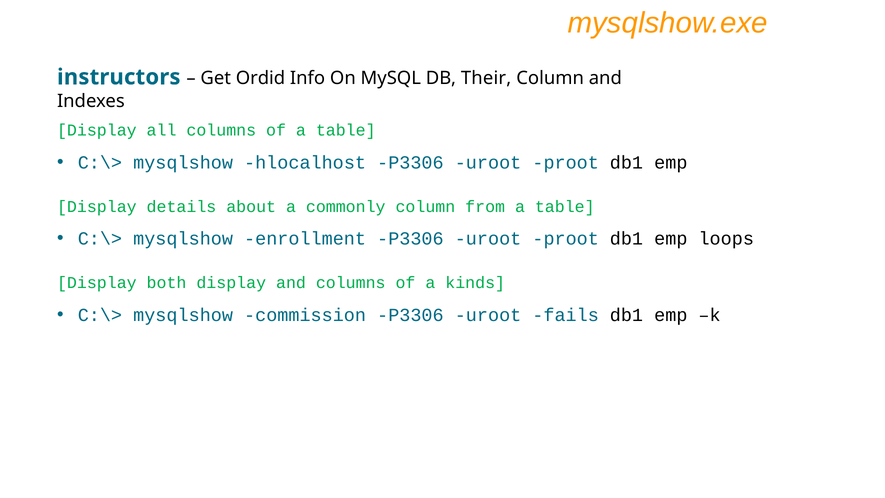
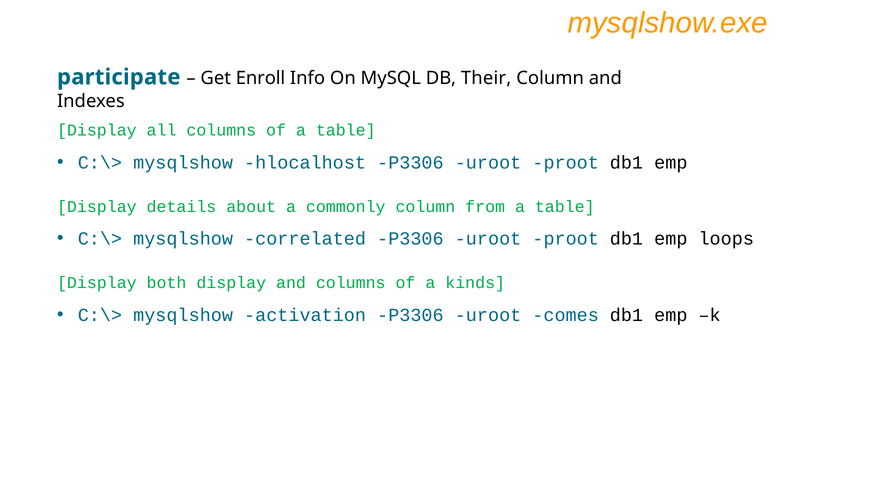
instructors: instructors -> participate
Ordid: Ordid -> Enroll
enrollment: enrollment -> correlated
commission: commission -> activation
fails: fails -> comes
